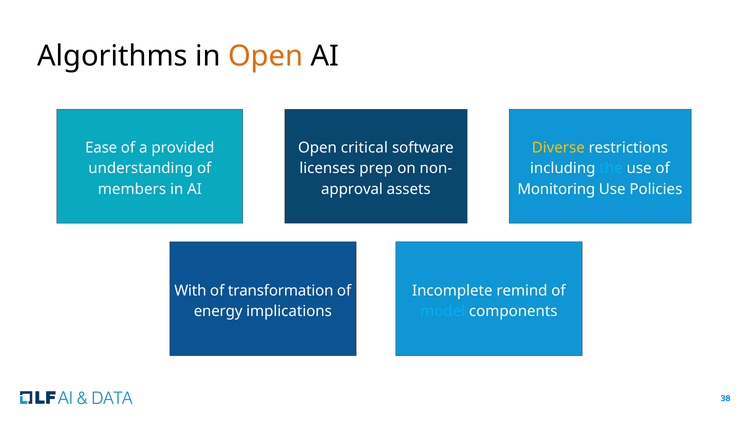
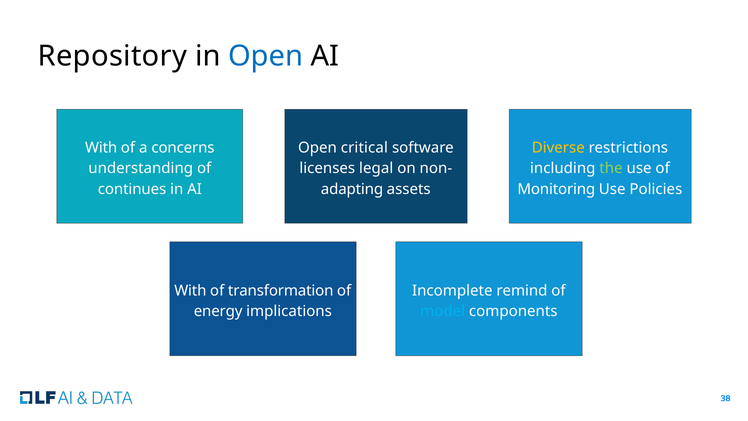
Algorithms: Algorithms -> Repository
Open at (266, 56) colour: orange -> blue
Ease at (101, 148): Ease -> With
provided: provided -> concerns
prep: prep -> legal
the colour: light blue -> light green
members: members -> continues
approval: approval -> adapting
